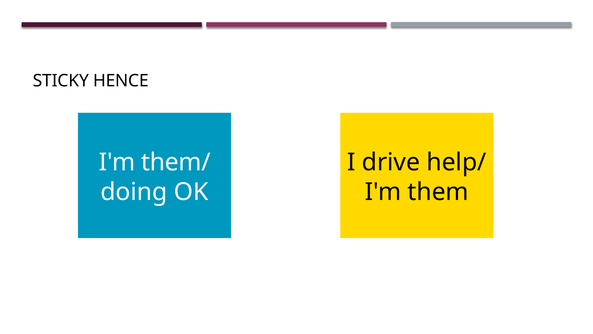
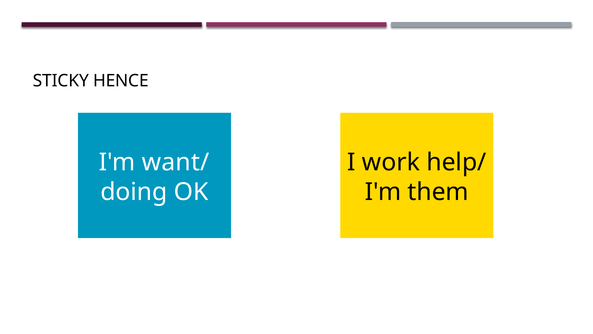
them/: them/ -> want/
drive: drive -> work
